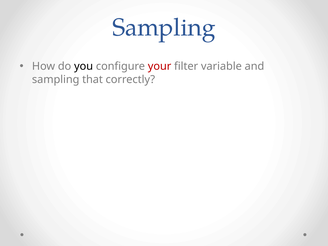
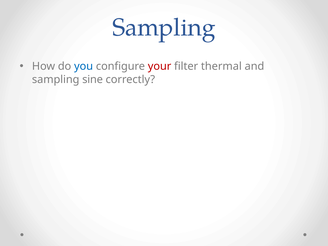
you colour: black -> blue
variable: variable -> thermal
that: that -> sine
